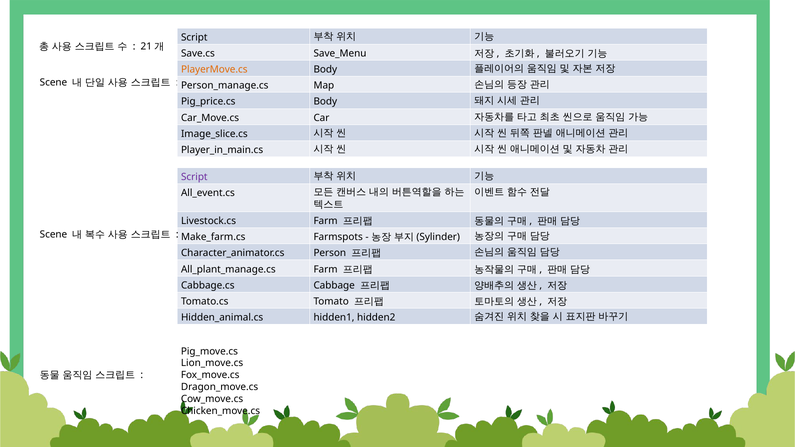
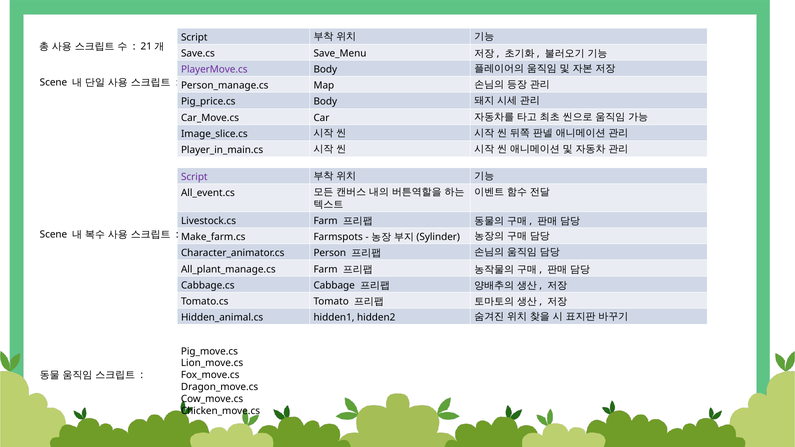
PlayerMove.cs colour: orange -> purple
